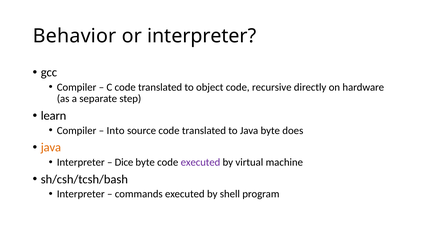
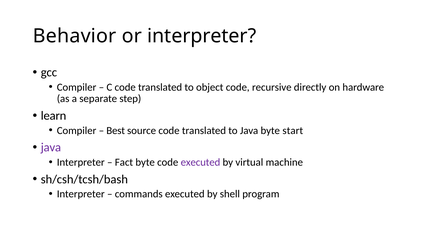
Into: Into -> Best
does: does -> start
java at (51, 148) colour: orange -> purple
Dice: Dice -> Fact
